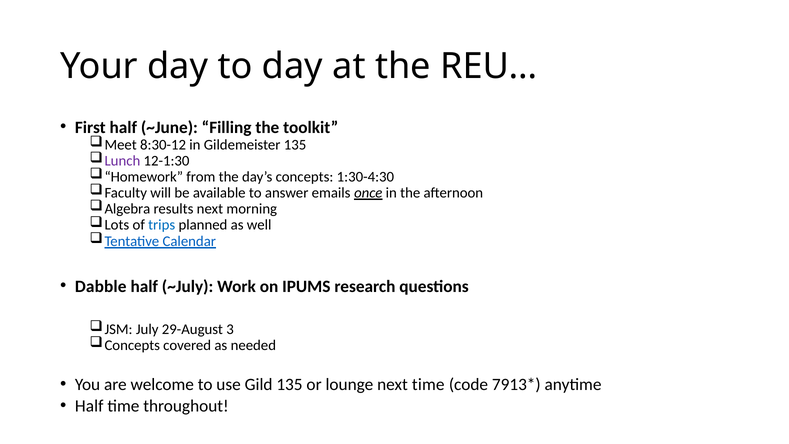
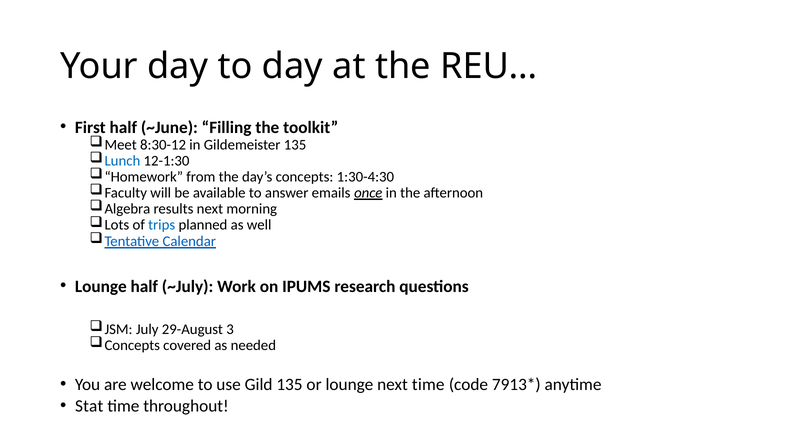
Lunch colour: purple -> blue
Dabble at (101, 287): Dabble -> Lounge
Half at (89, 406): Half -> Stat
